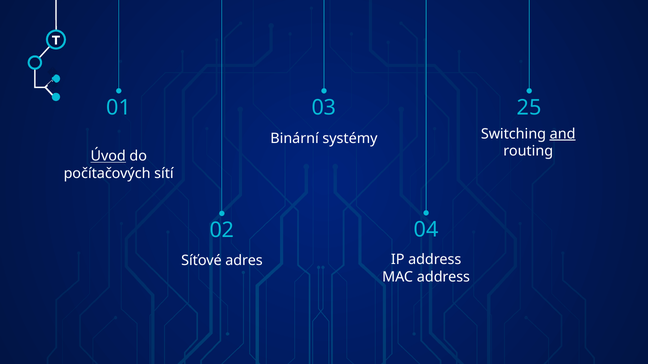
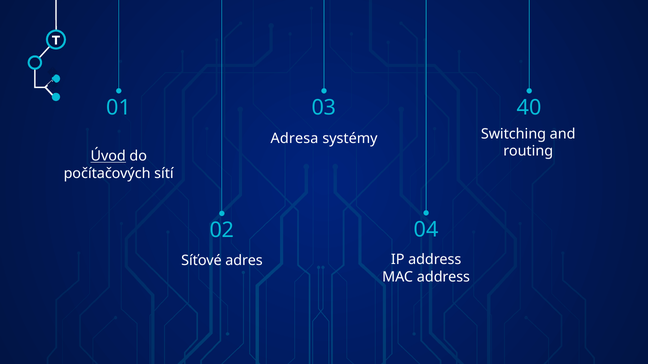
25: 25 -> 40
Binární: Binární -> Adresa
and underline: present -> none
